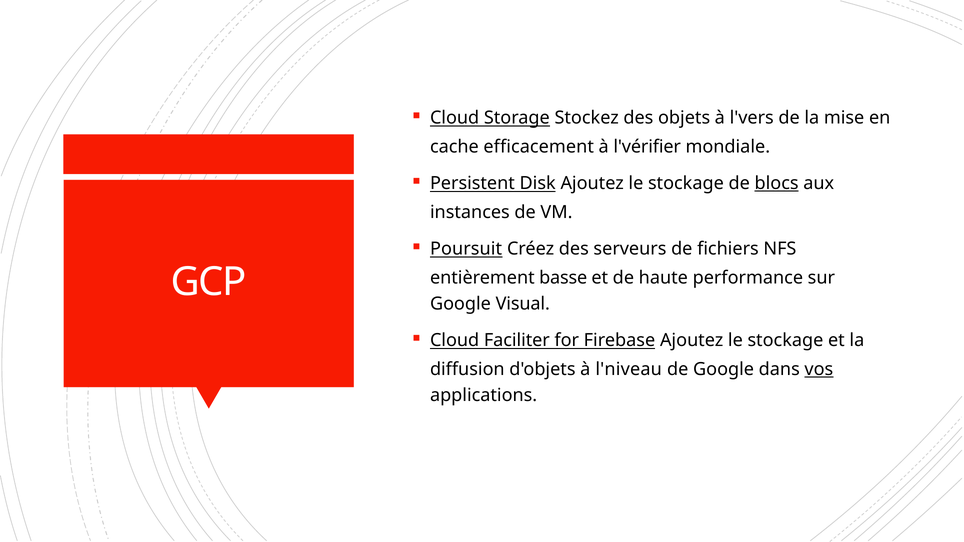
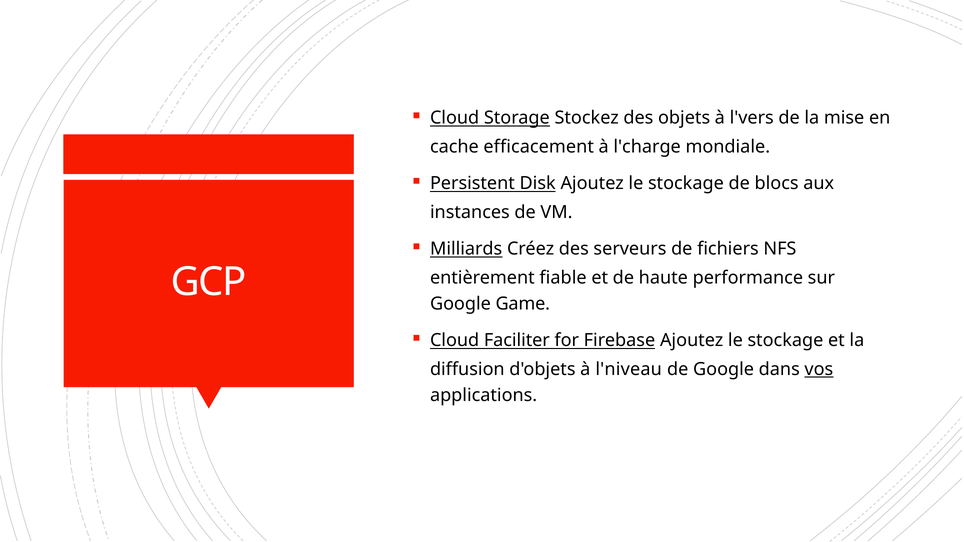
l'vérifier: l'vérifier -> l'charge
blocs underline: present -> none
Poursuit: Poursuit -> Milliards
basse: basse -> fiable
Visual: Visual -> Game
